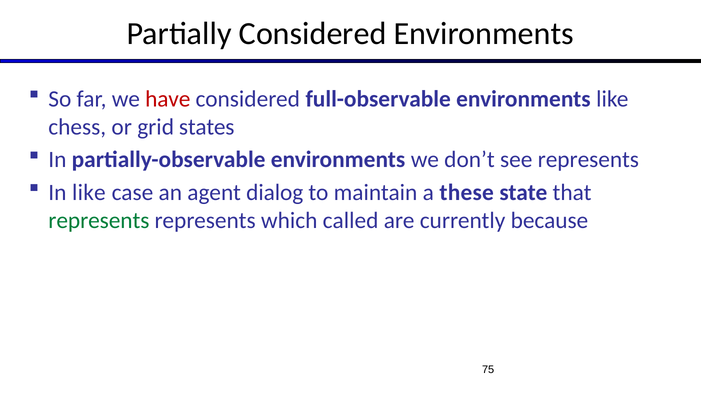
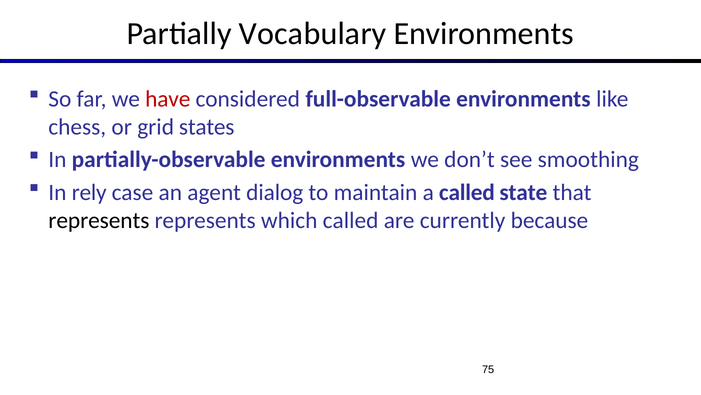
Partially Considered: Considered -> Vocabulary
see represents: represents -> smoothing
In like: like -> rely
a these: these -> called
represents at (99, 220) colour: green -> black
